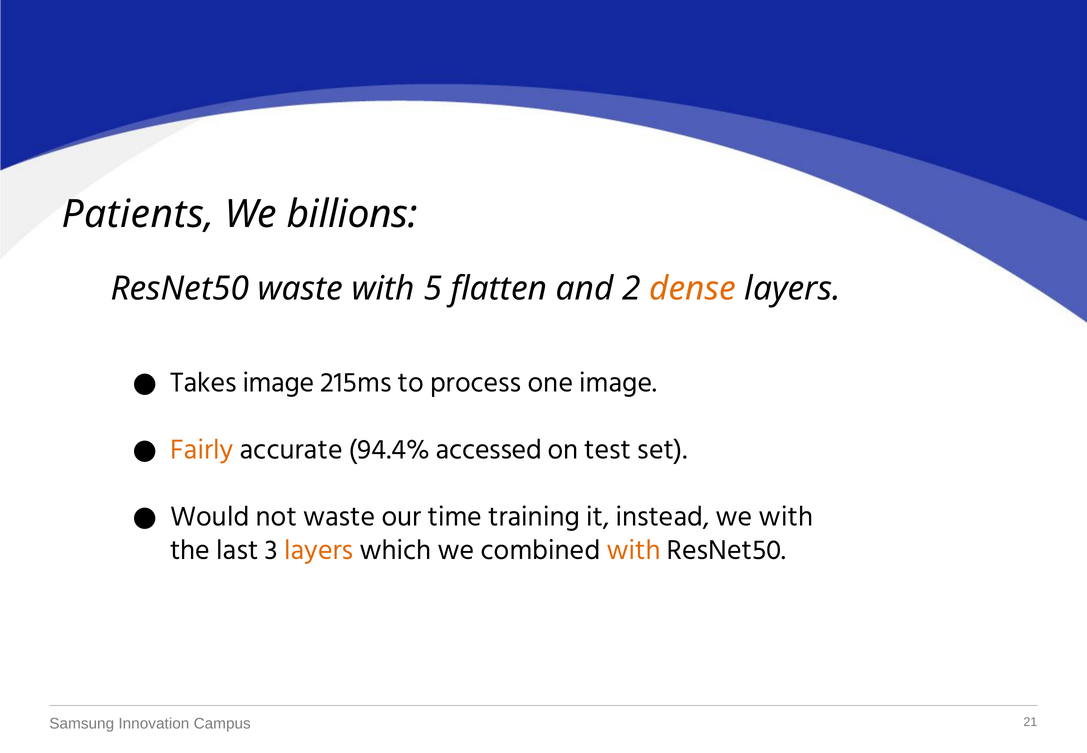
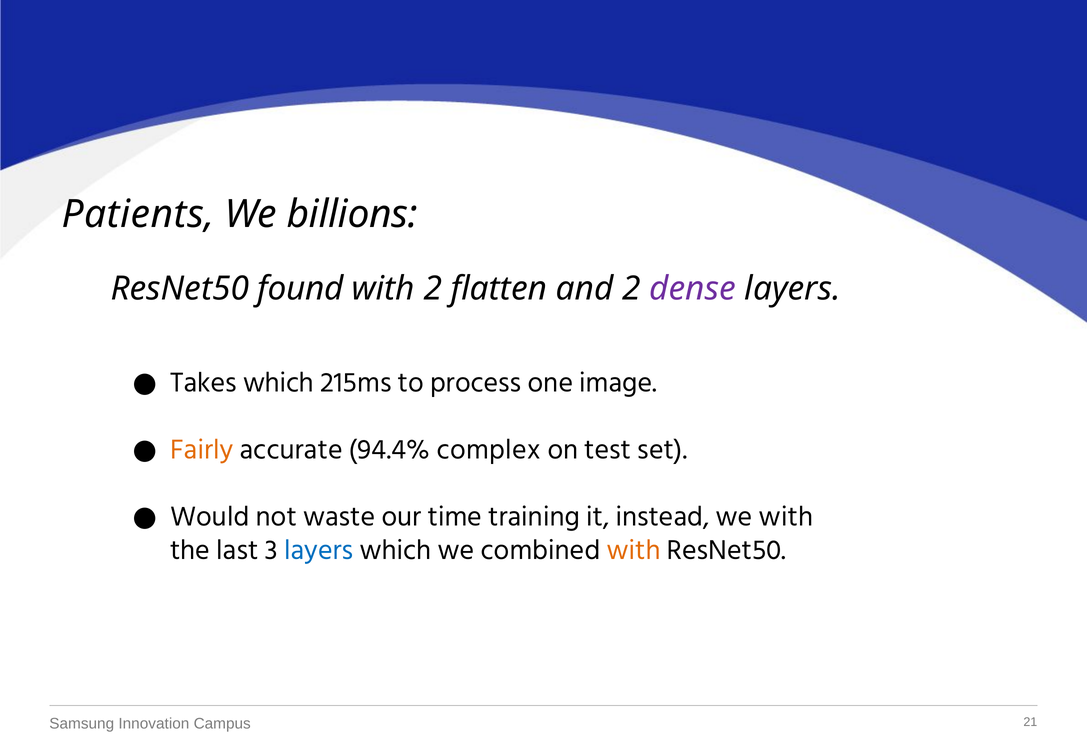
ResNet50 waste: waste -> found
with 5: 5 -> 2
dense colour: orange -> purple
Takes image: image -> which
accessed: accessed -> complex
layers at (319, 550) colour: orange -> blue
